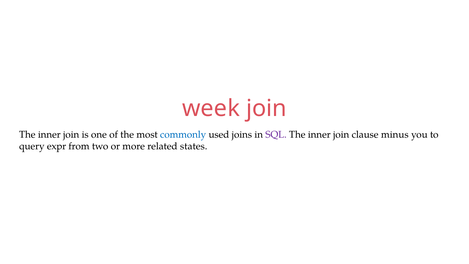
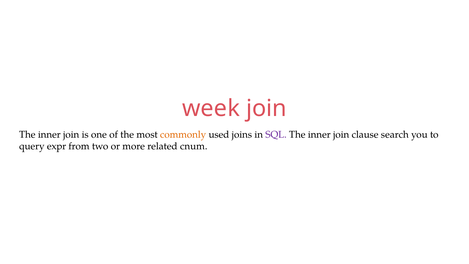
commonly colour: blue -> orange
minus: minus -> search
states: states -> cnum
